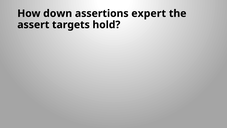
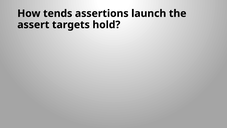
down: down -> tends
expert: expert -> launch
